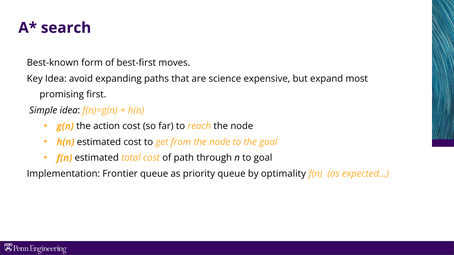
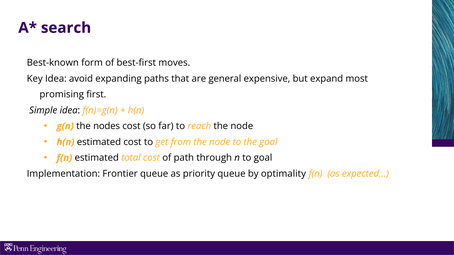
science: science -> general
action: action -> nodes
